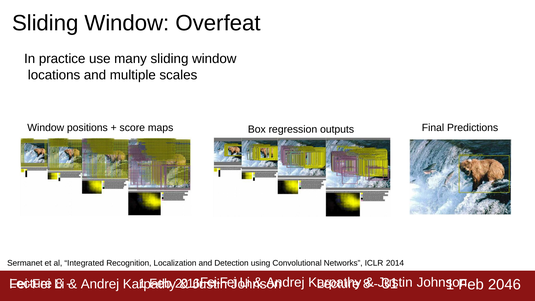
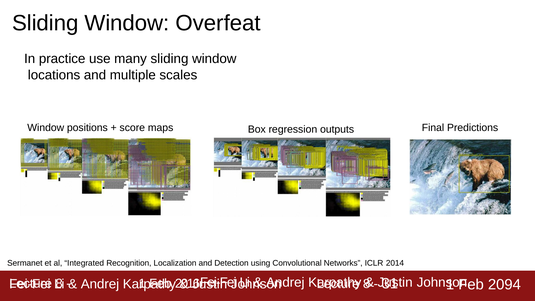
2046: 2046 -> 2094
